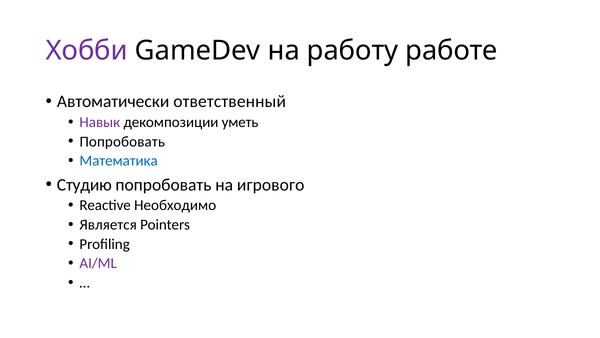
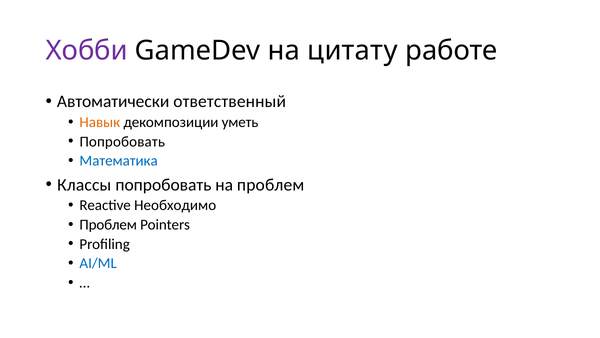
работу: работу -> цитату
Навык colour: purple -> orange
Студию: Студию -> Классы
на игрового: игрового -> проблем
Является at (108, 224): Является -> Проблем
AI/ML colour: purple -> blue
